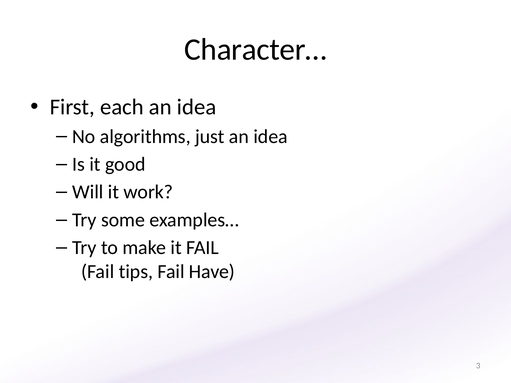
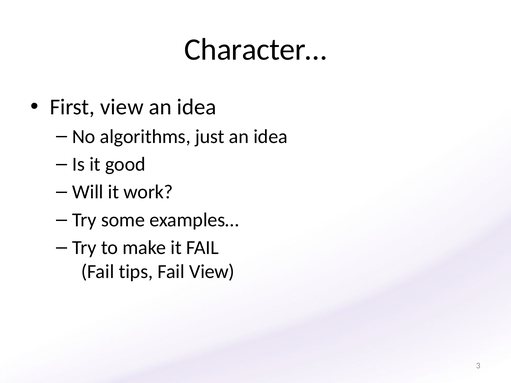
First each: each -> view
Fail Have: Have -> View
